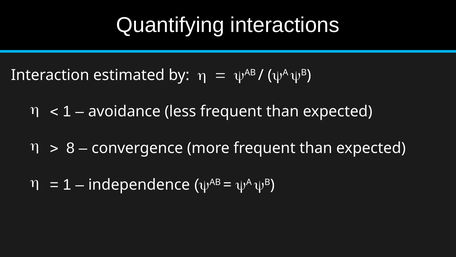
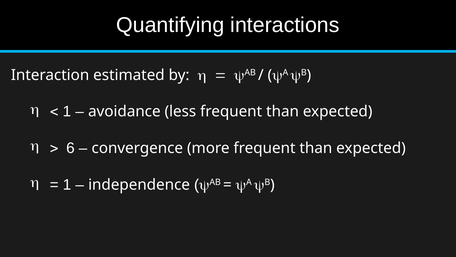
8: 8 -> 6
